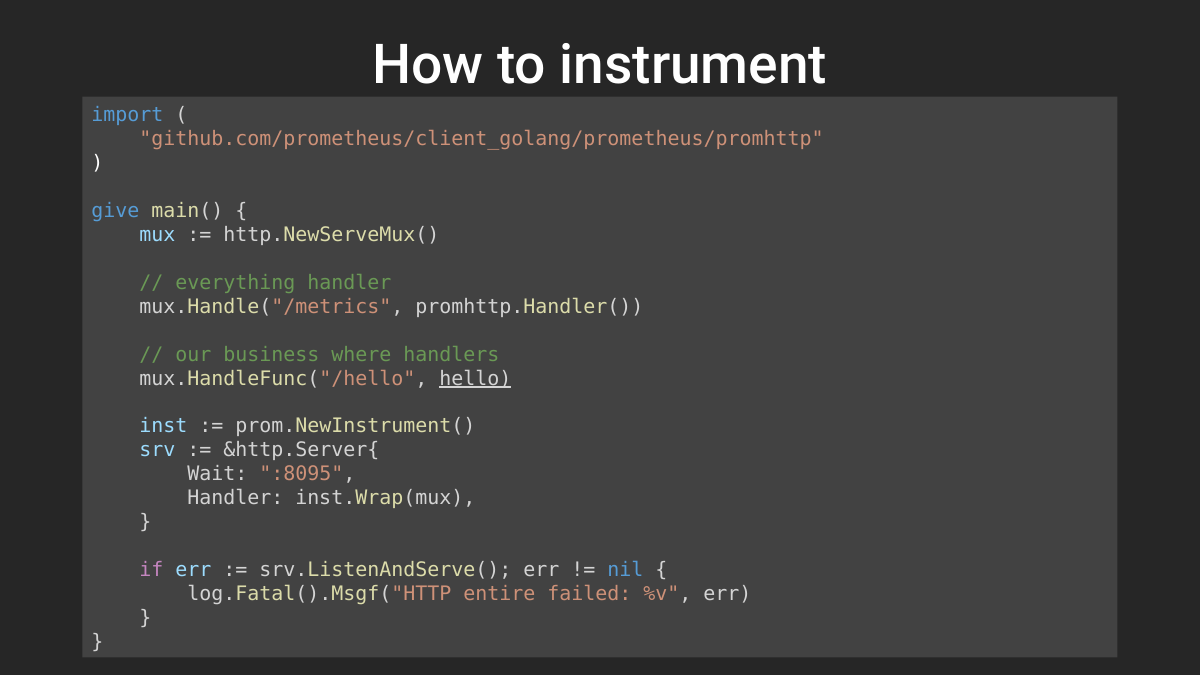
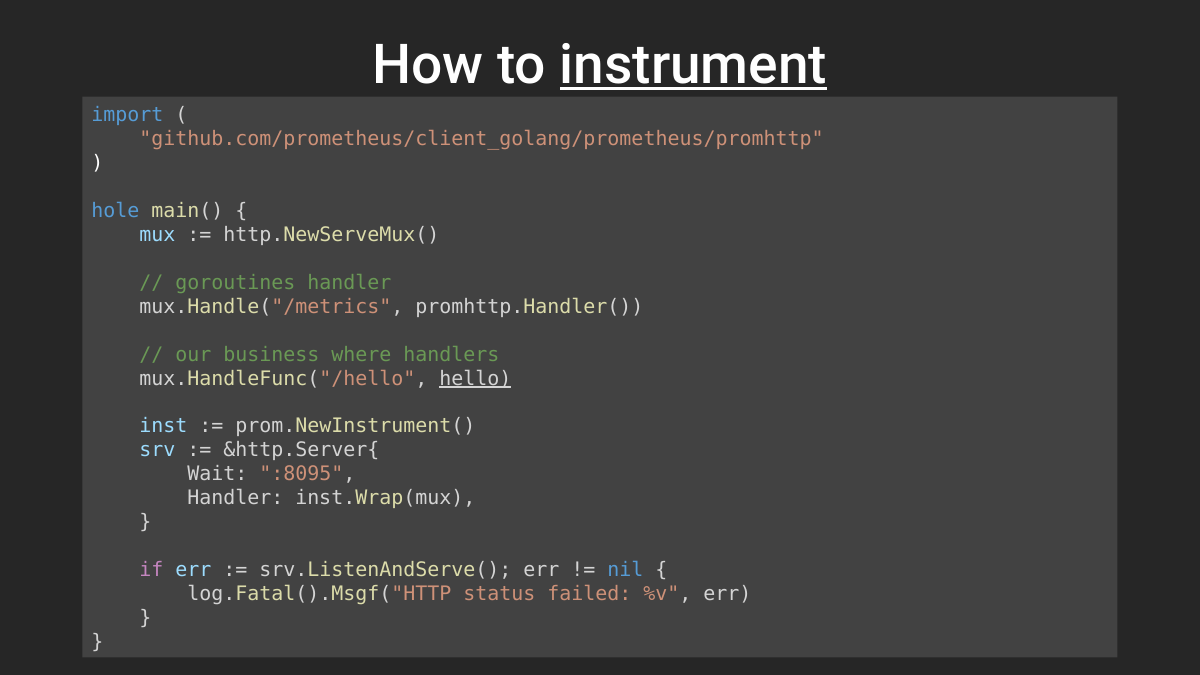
instrument underline: none -> present
give: give -> hole
everything: everything -> goroutines
entire: entire -> status
